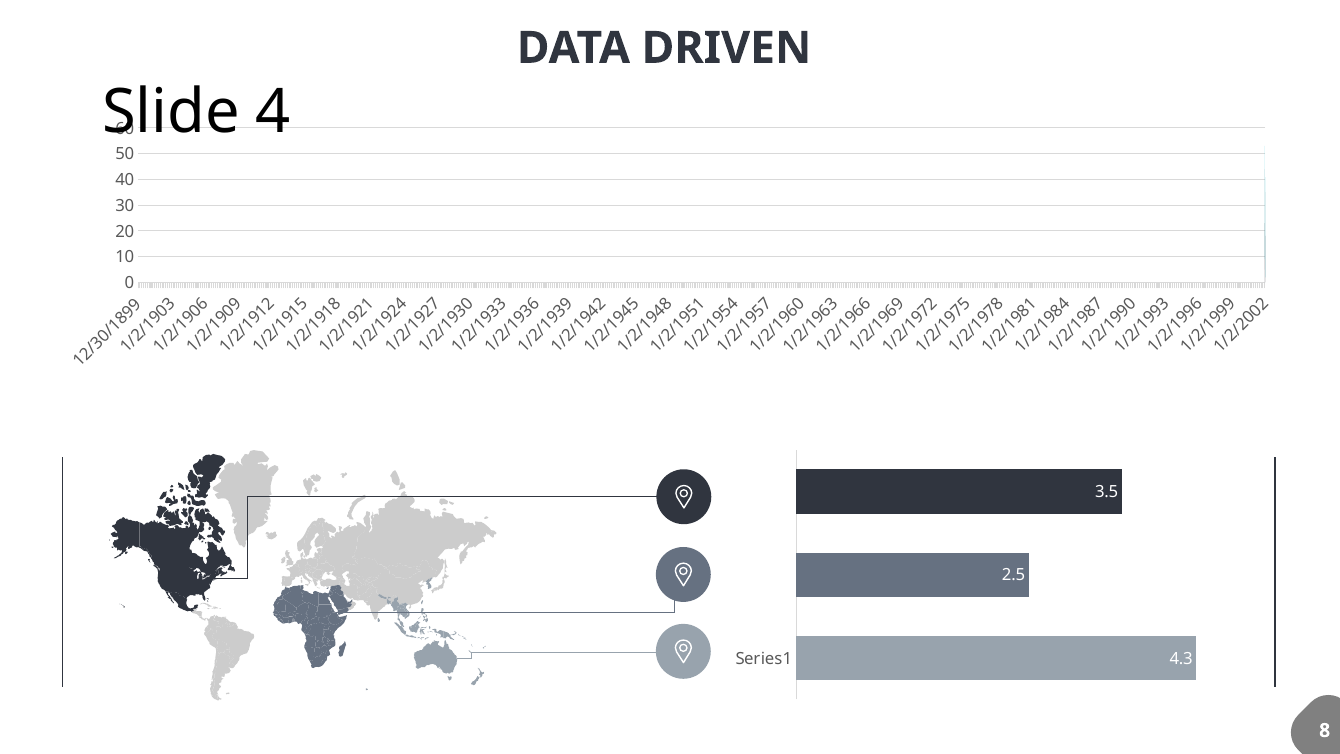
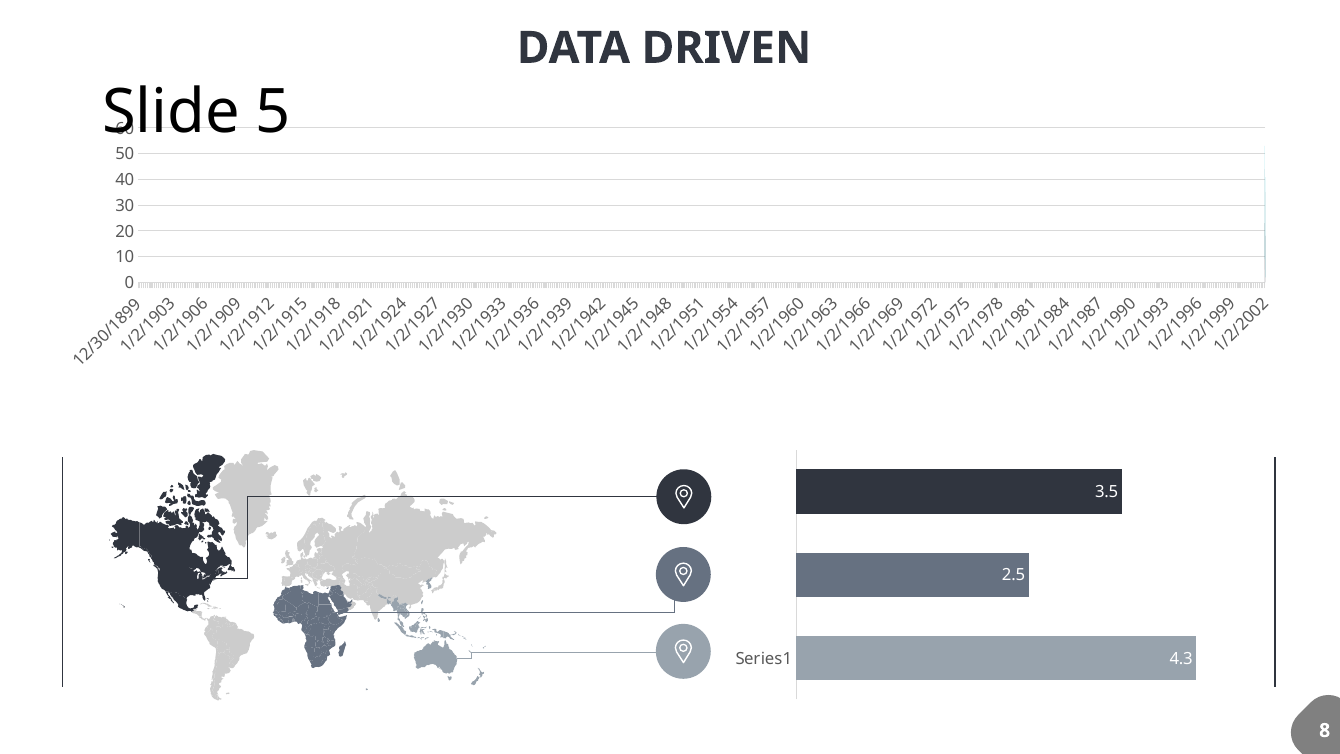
4 at (273, 113): 4 -> 5
